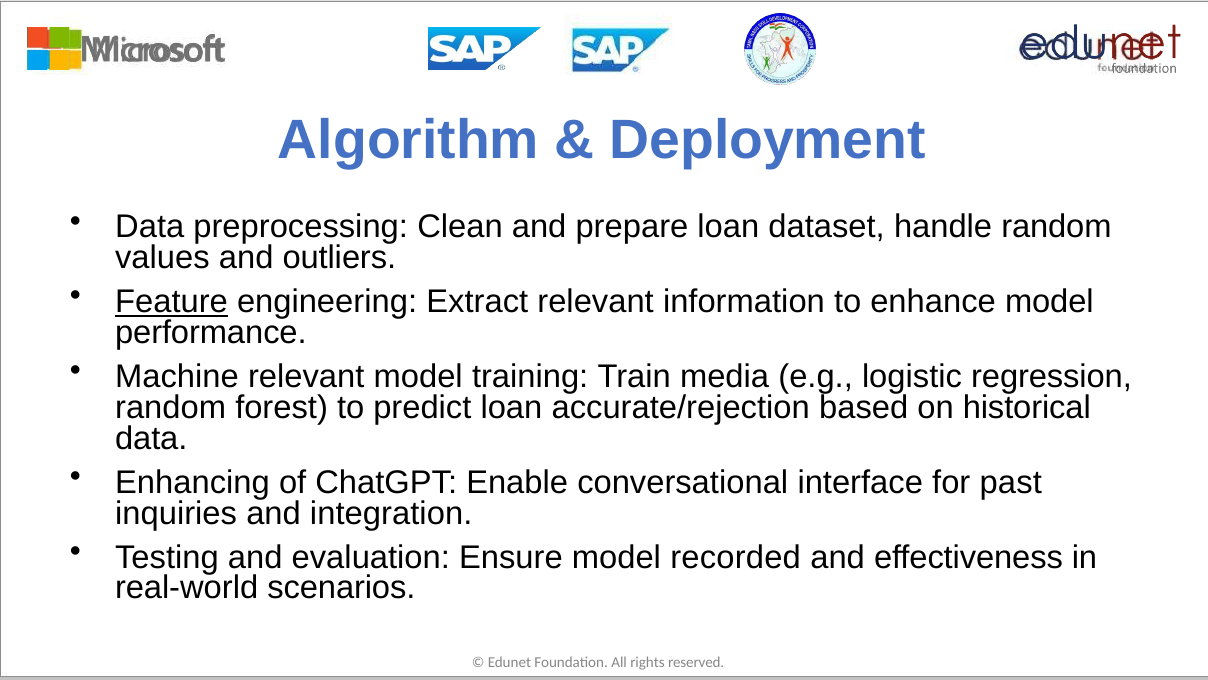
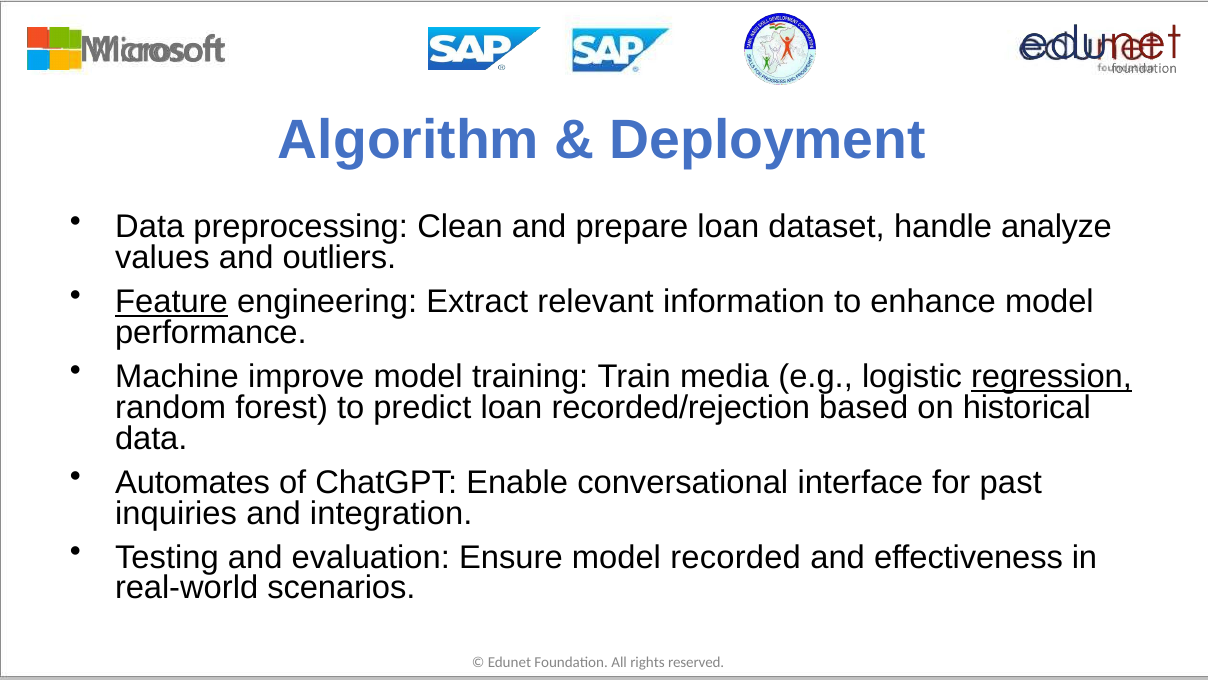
handle random: random -> analyze
Machine relevant: relevant -> improve
regression underline: none -> present
accurate/rejection: accurate/rejection -> recorded/rejection
Enhancing: Enhancing -> Automates
